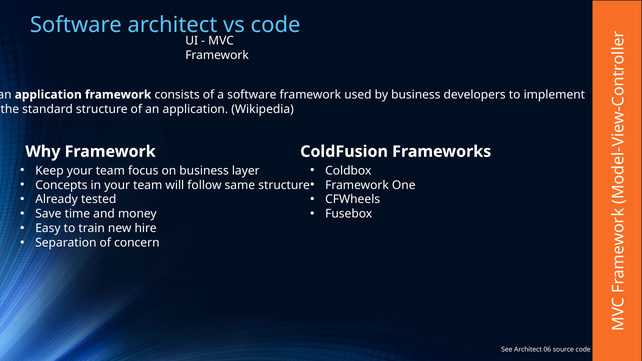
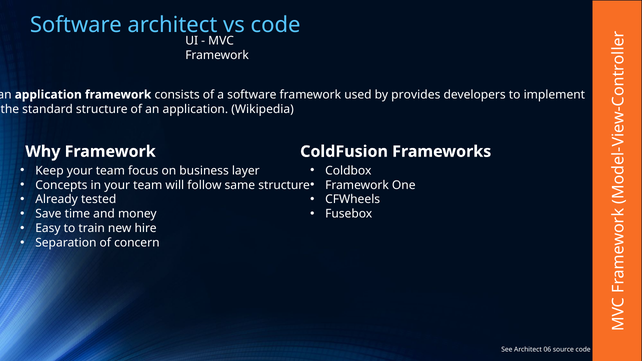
by business: business -> provides
